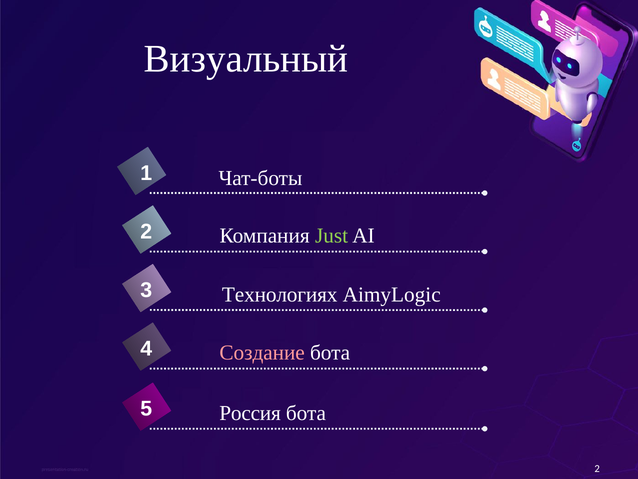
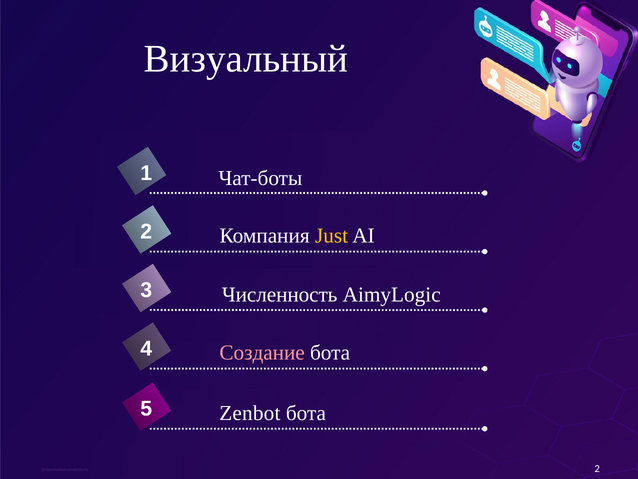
Just colour: light green -> yellow
Технологиях: Технологиях -> Численность
Россия: Россия -> Zenbot
